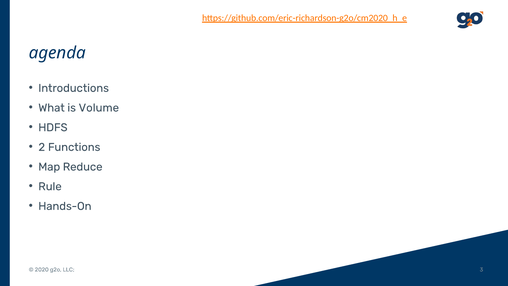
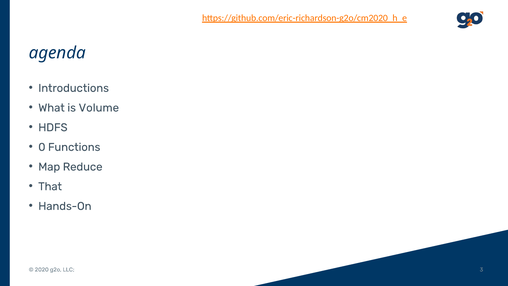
2: 2 -> 0
Rule: Rule -> That
